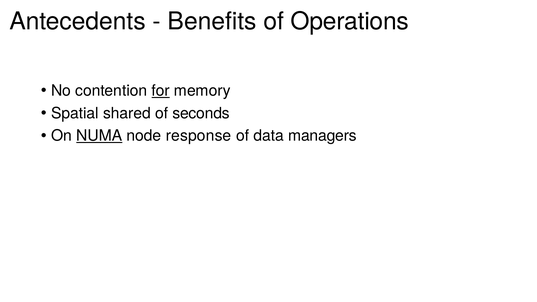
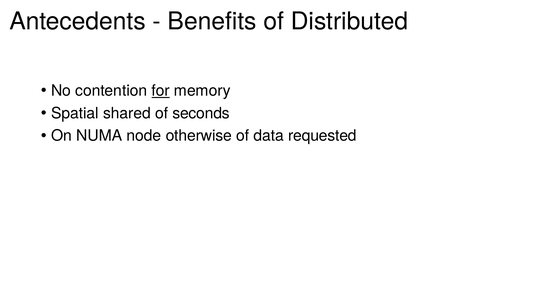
Operations: Operations -> Distributed
NUMA underline: present -> none
response: response -> otherwise
managers: managers -> requested
